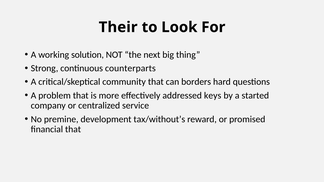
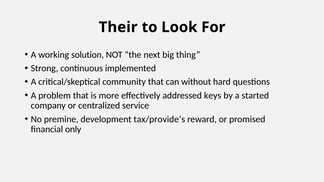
counterparts: counterparts -> implemented
borders: borders -> without
tax/without’s: tax/without’s -> tax/provide’s
financial that: that -> only
